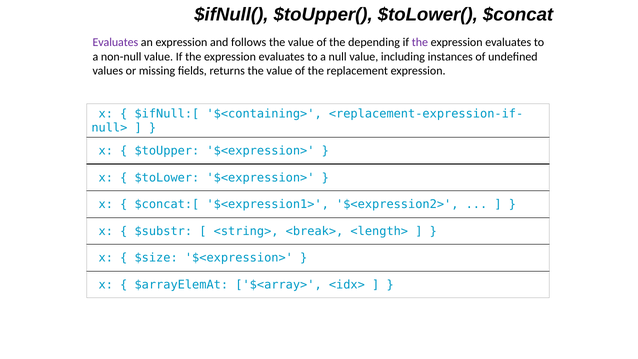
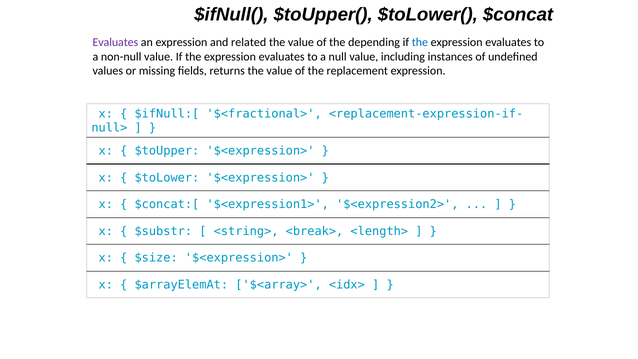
follows: follows -> related
the at (420, 42) colour: purple -> blue
$<containing>: $<containing> -> $<fractional>
